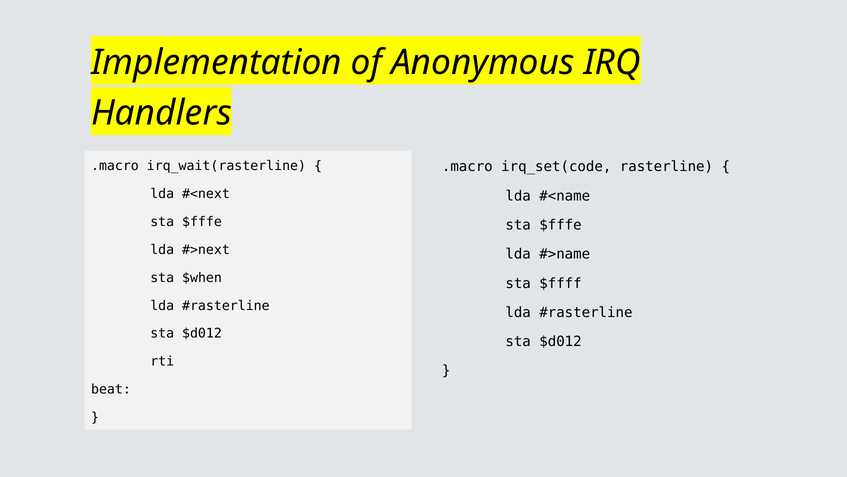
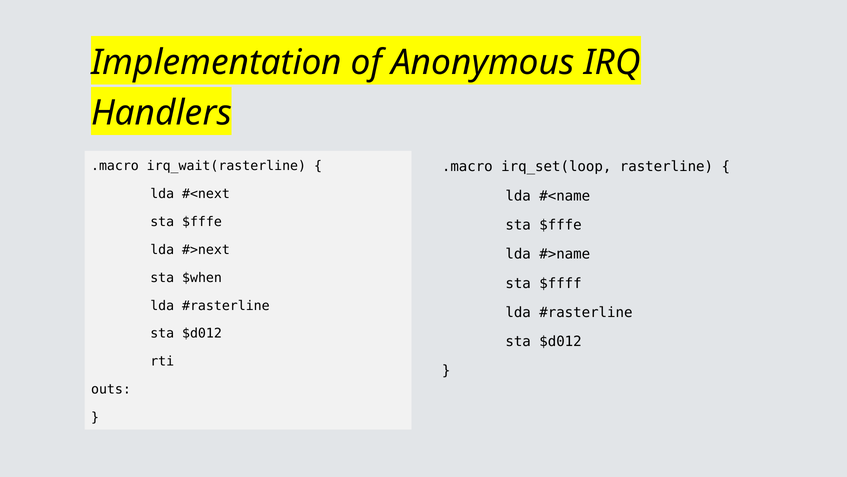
irq_set(code: irq_set(code -> irq_set(loop
beat: beat -> outs
